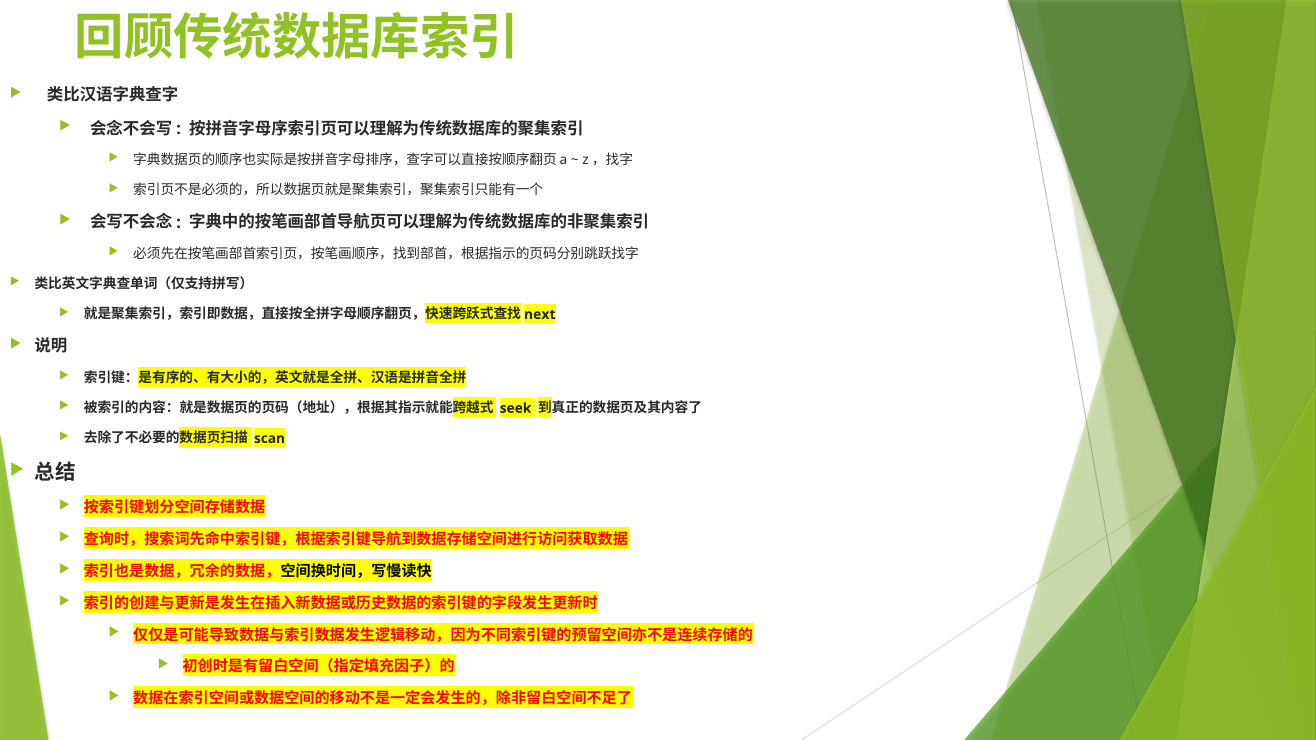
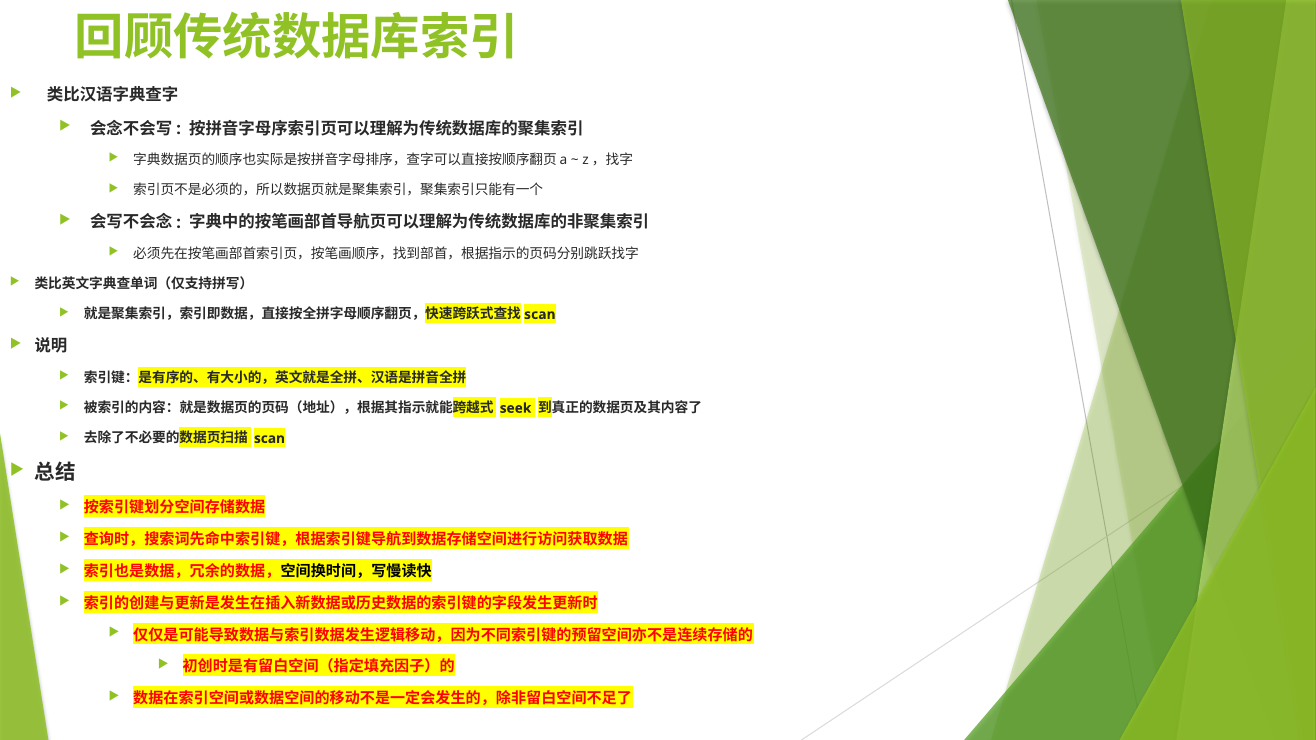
next at (540, 314): next -> scan
